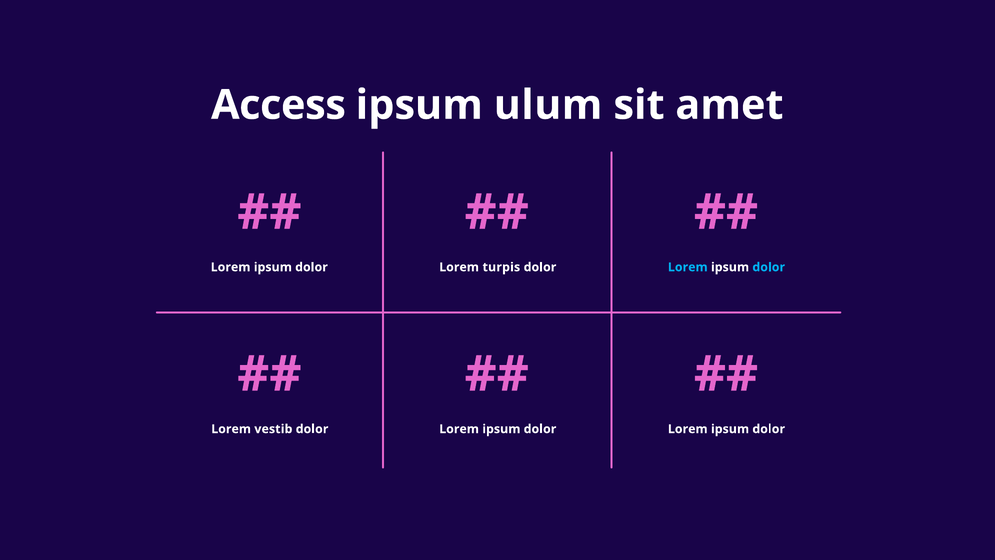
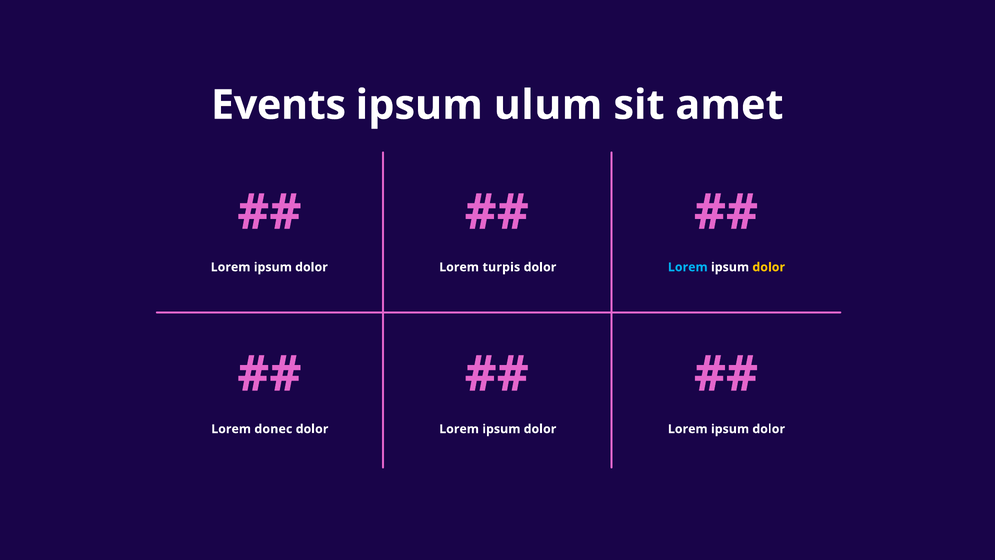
Access: Access -> Events
dolor at (769, 267) colour: light blue -> yellow
vestib: vestib -> donec
